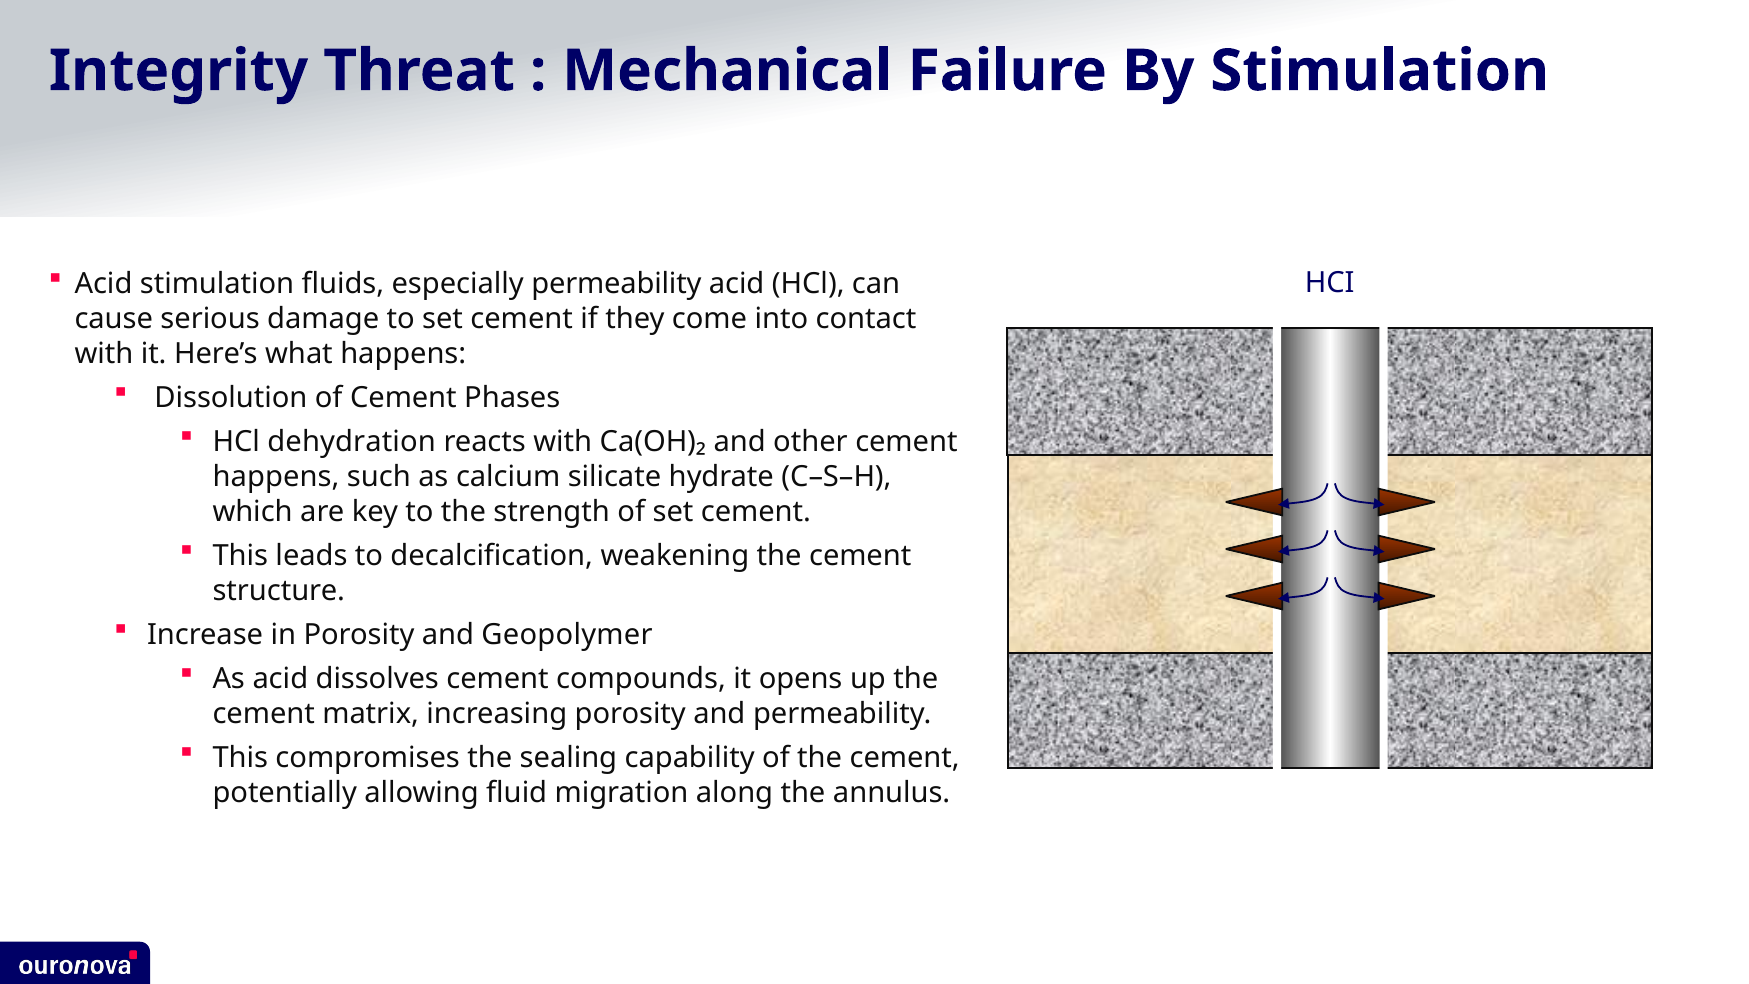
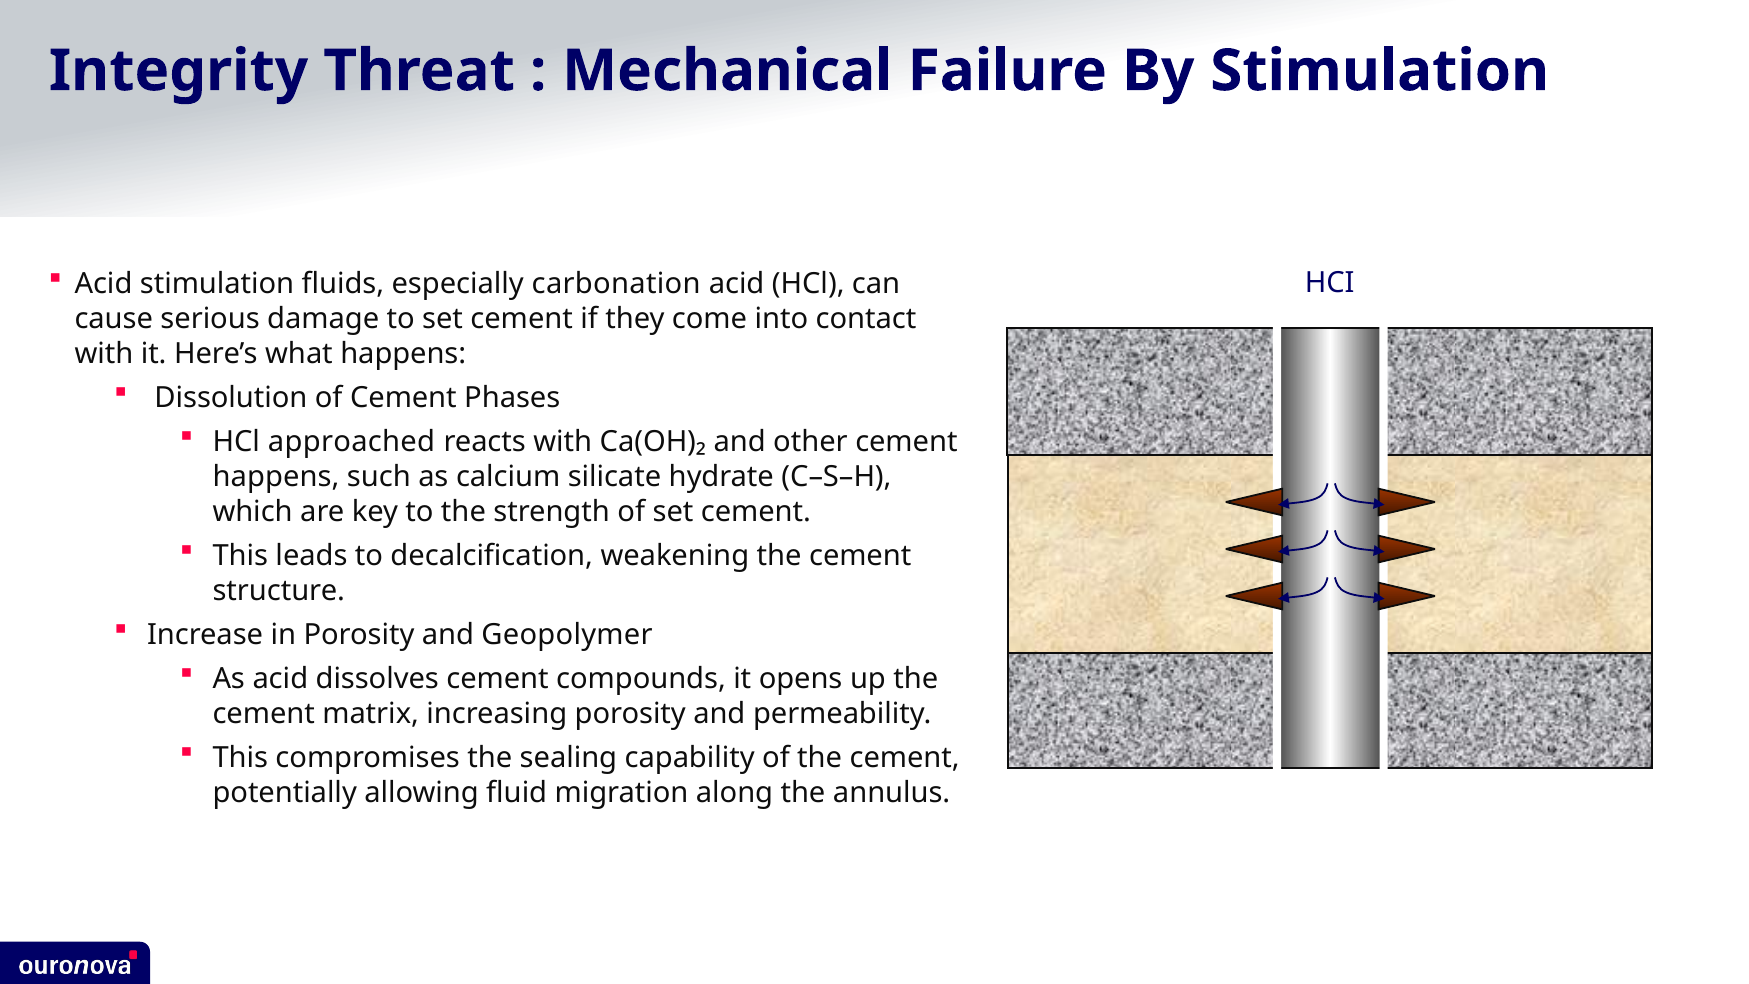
especially permeability: permeability -> carbonation
dehydration: dehydration -> approached
